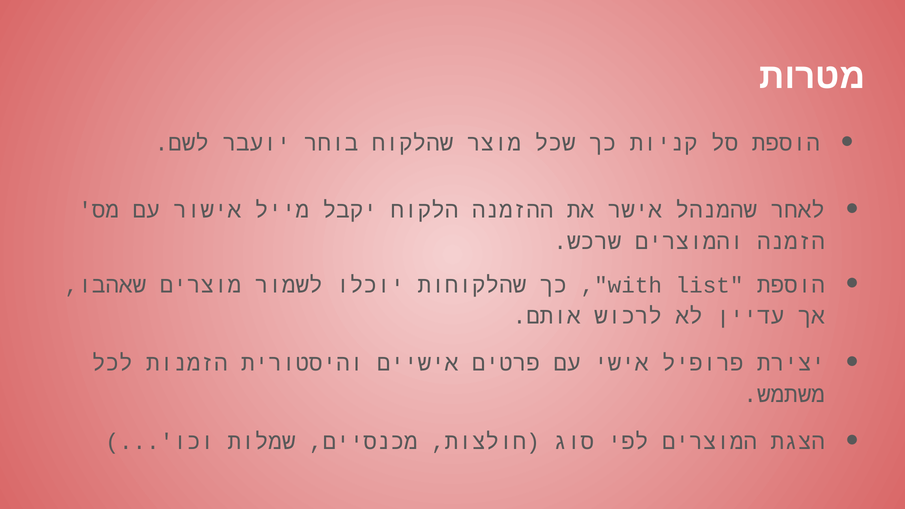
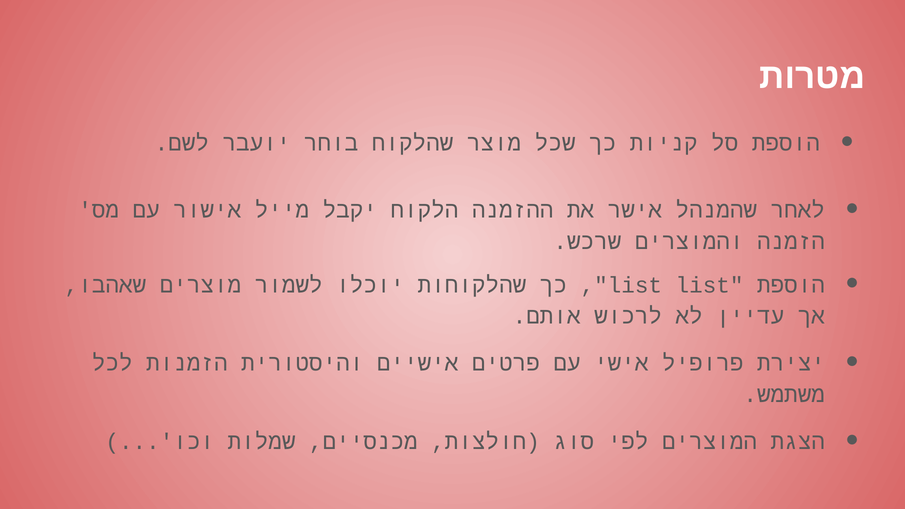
with at (635, 285): with -> list
